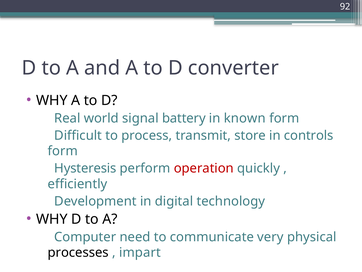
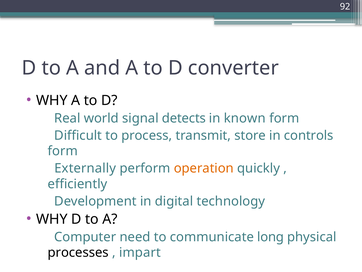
battery: battery -> detects
Hysteresis: Hysteresis -> Externally
operation colour: red -> orange
very: very -> long
